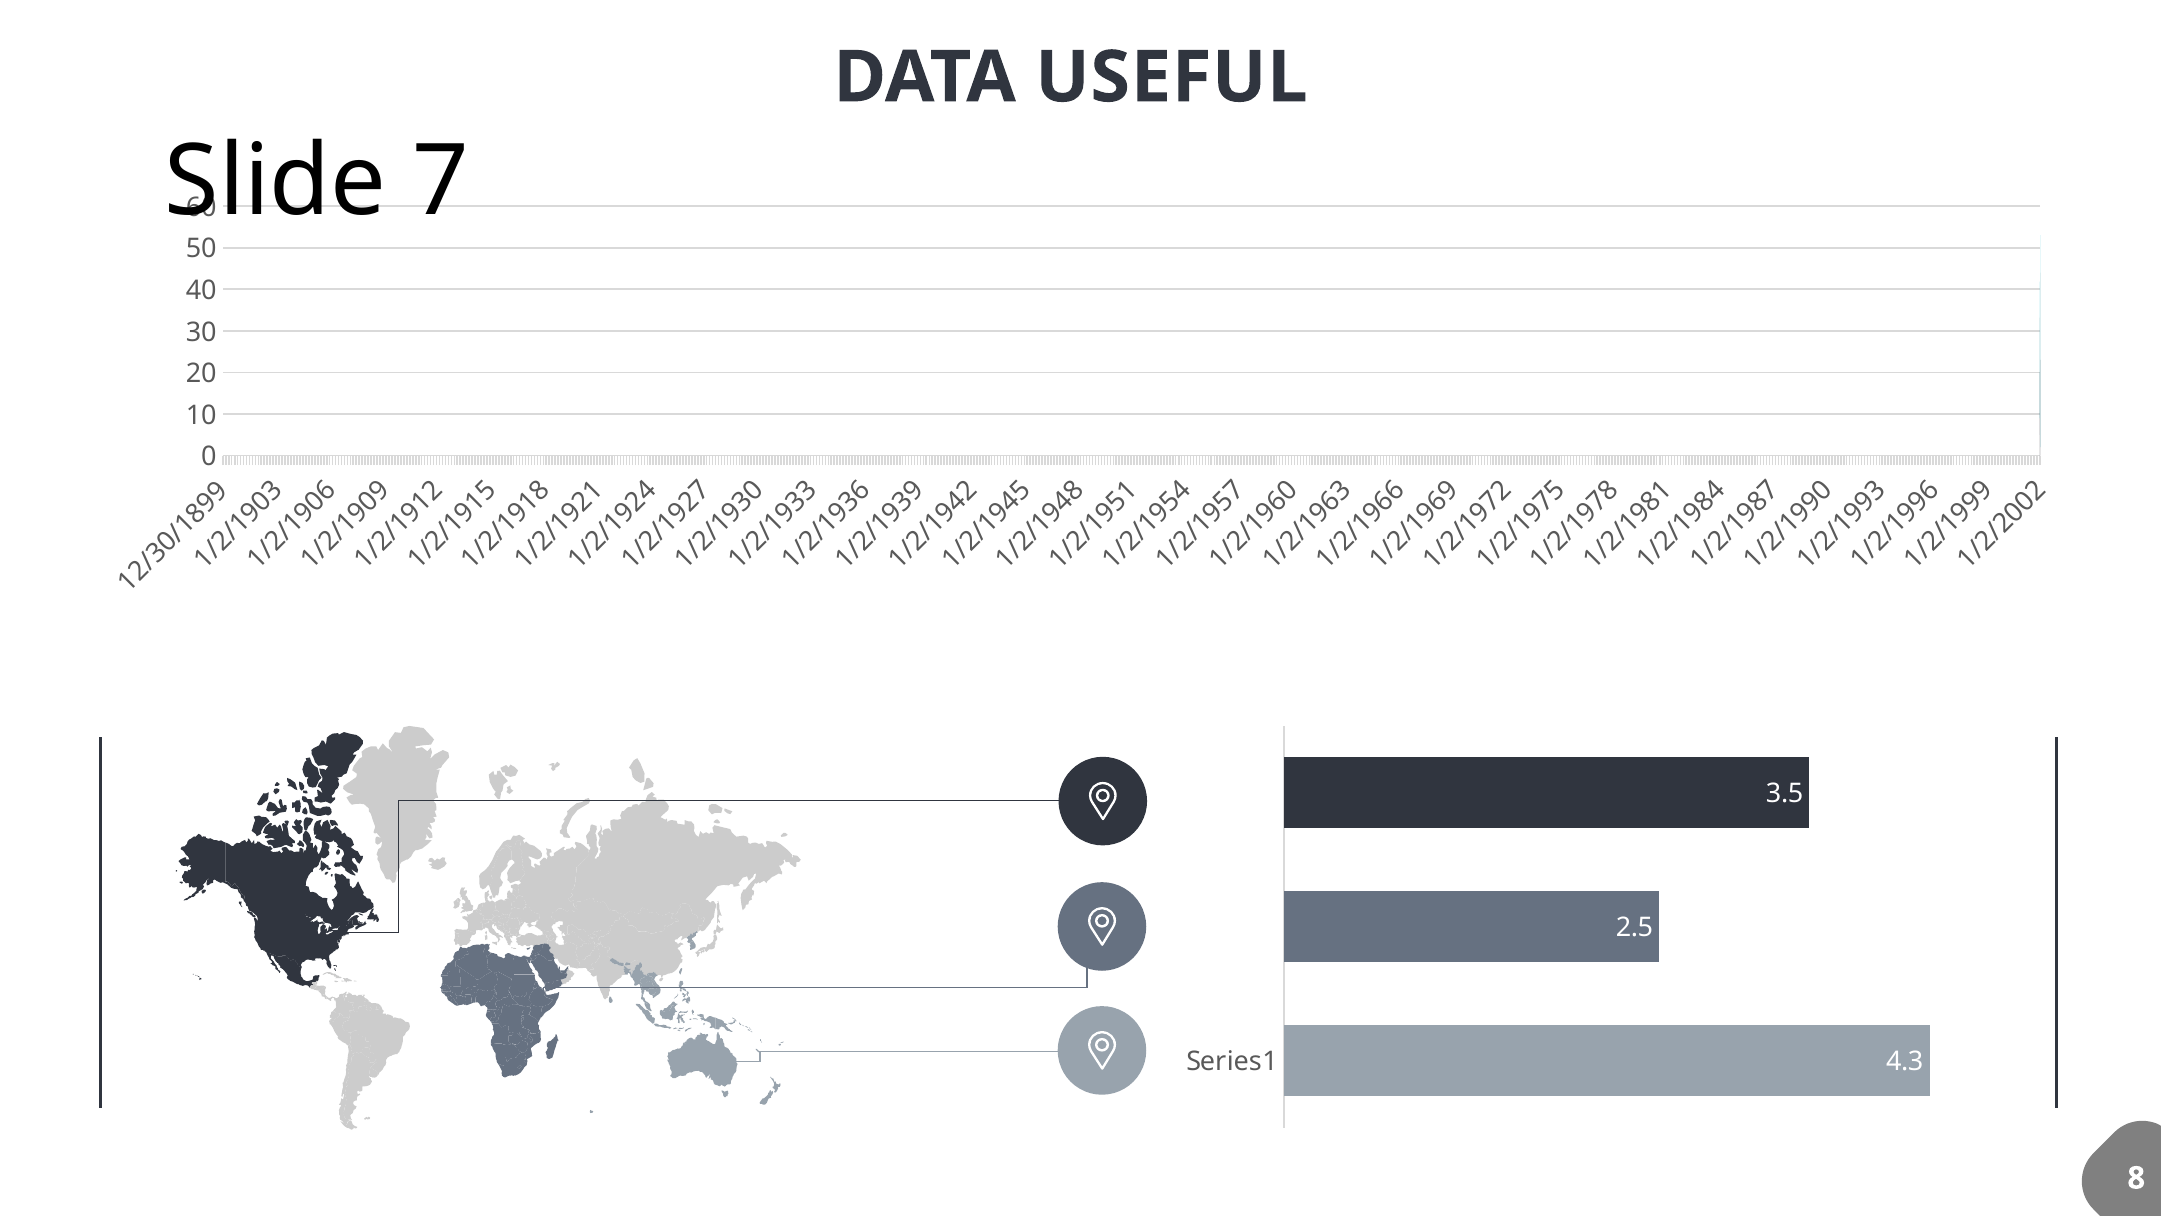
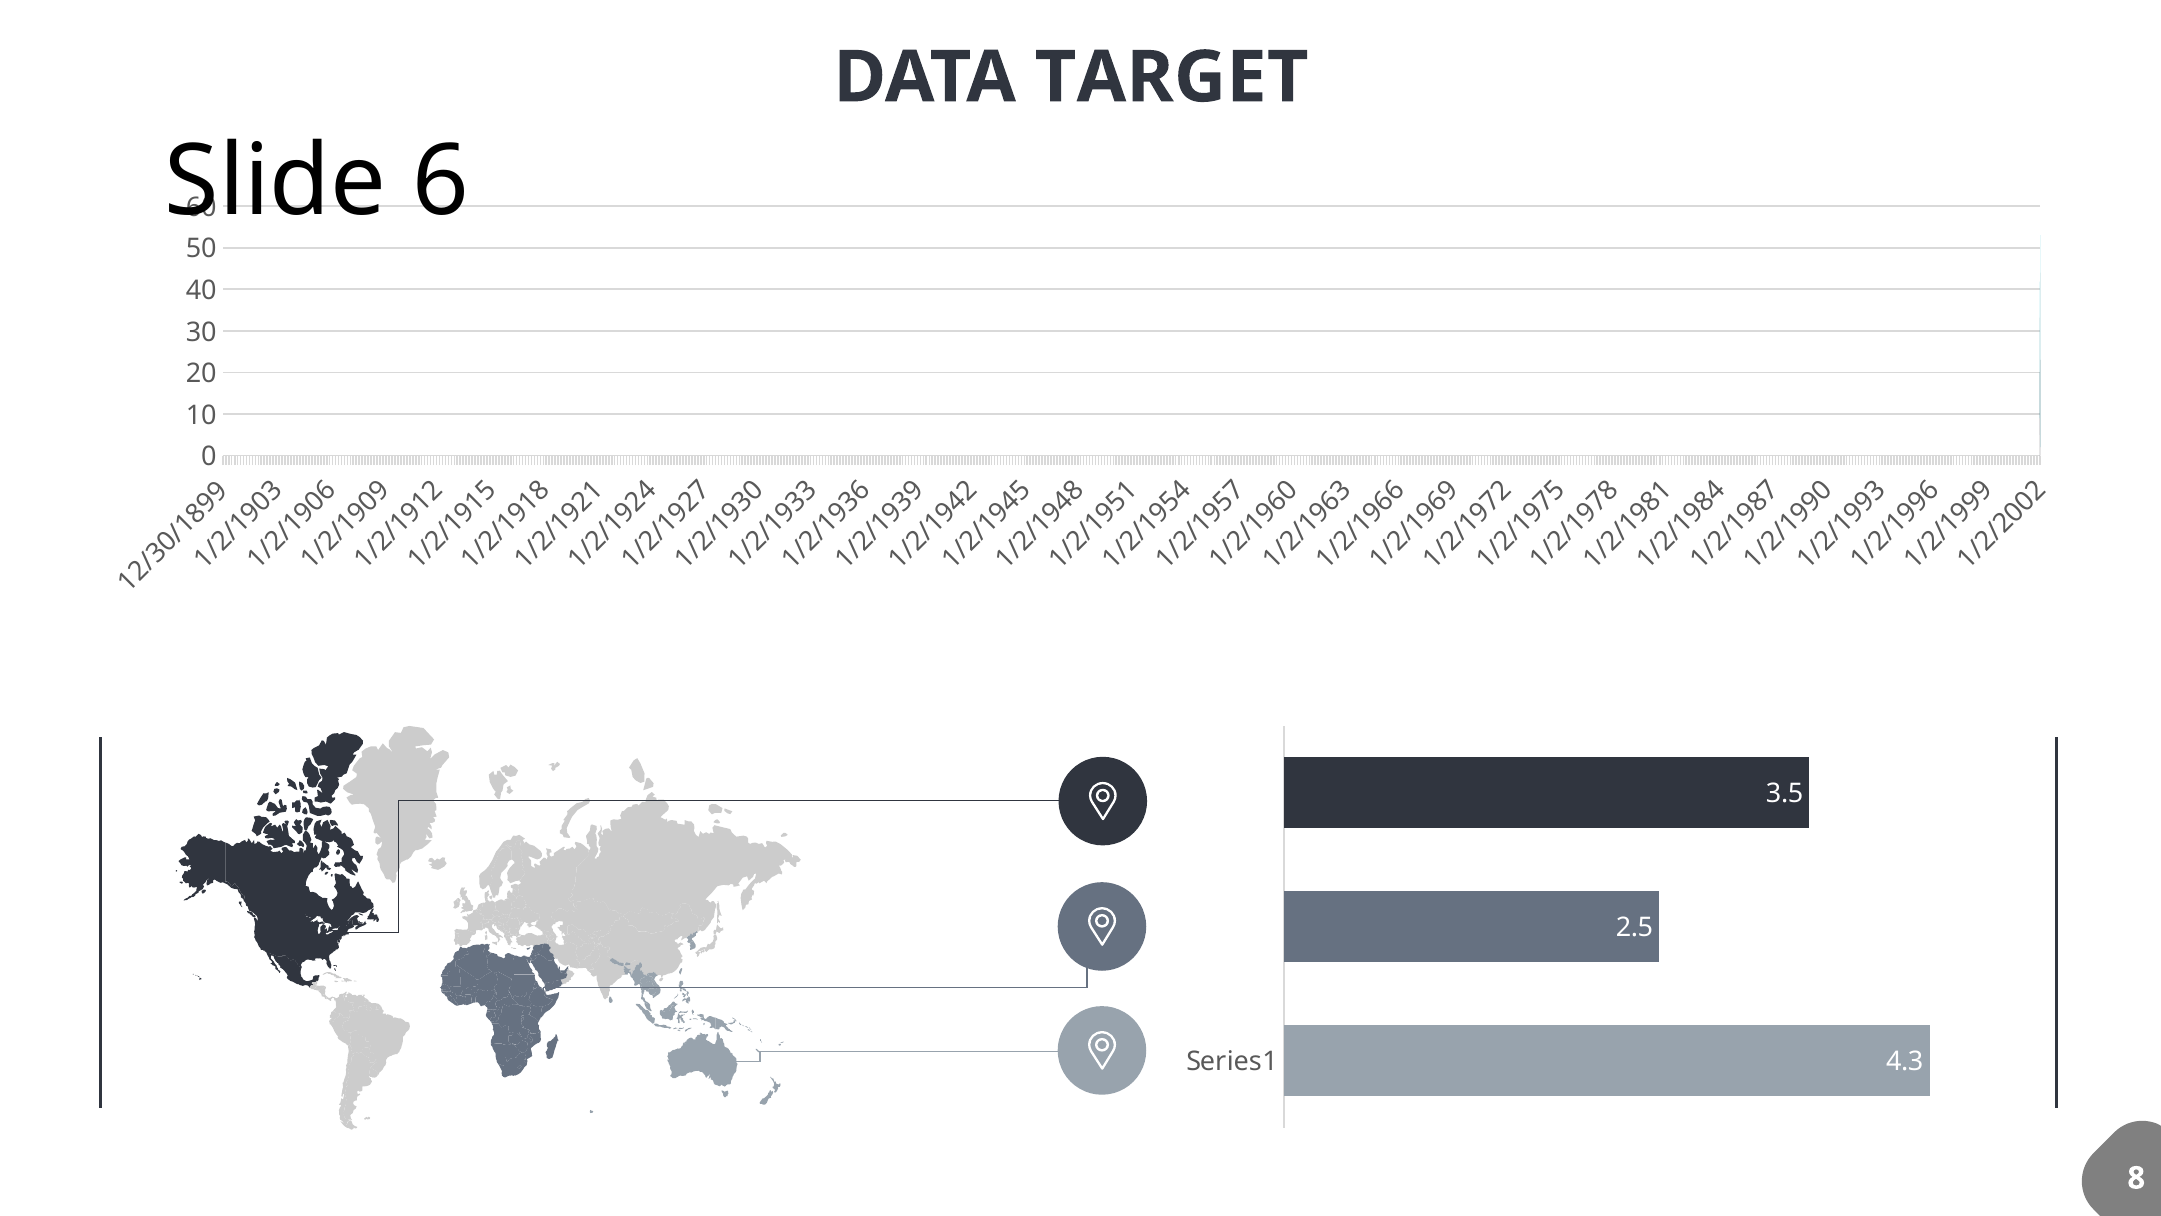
USEFUL: USEFUL -> TARGET
7 at (441, 182): 7 -> 6
